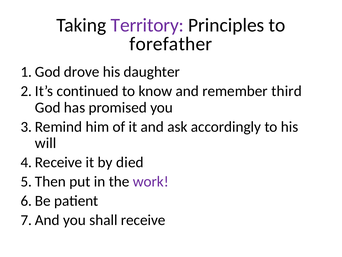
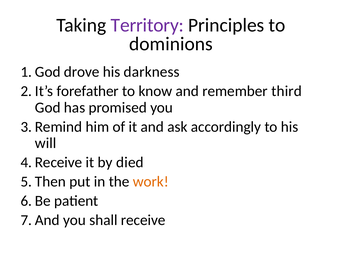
forefather: forefather -> dominions
daughter: daughter -> darkness
continued: continued -> forefather
work colour: purple -> orange
